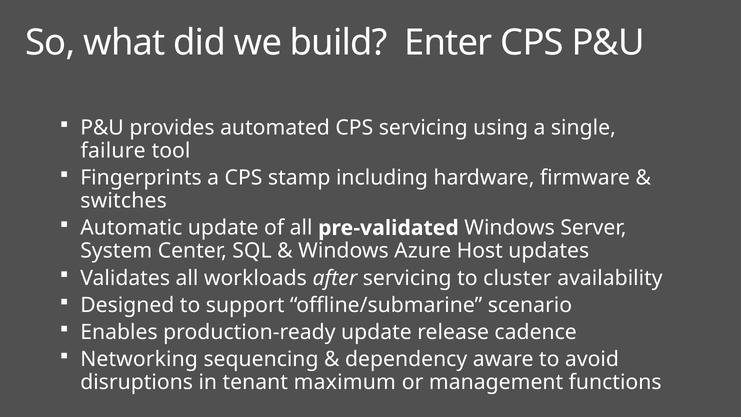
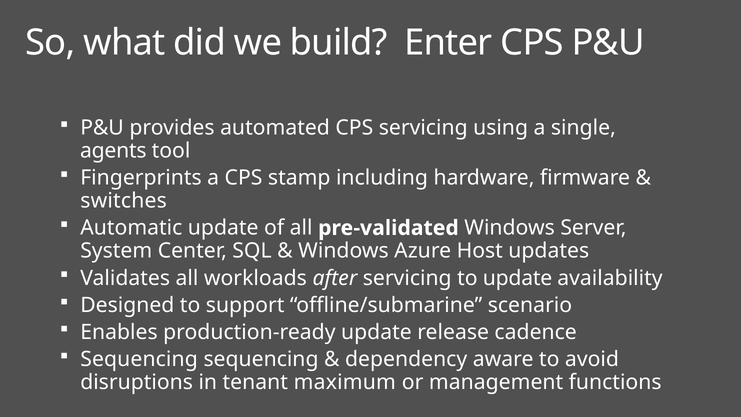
failure: failure -> agents
to cluster: cluster -> update
Networking at (139, 359): Networking -> Sequencing
